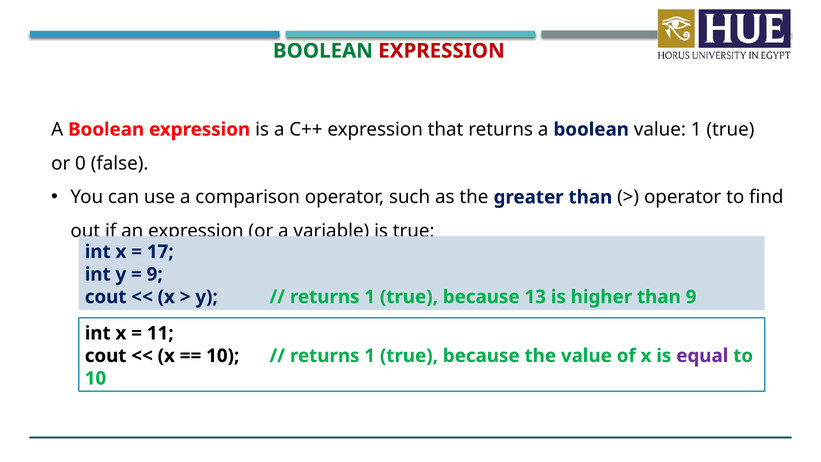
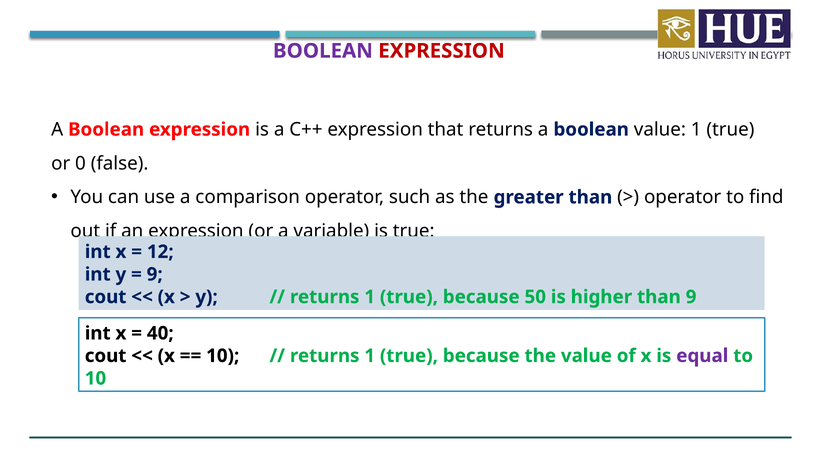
BOOLEAN at (323, 51) colour: green -> purple
17: 17 -> 12
13: 13 -> 50
11: 11 -> 40
